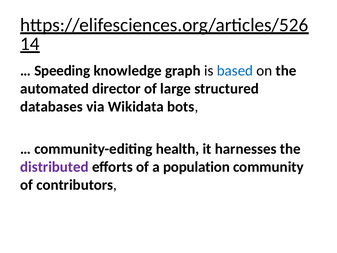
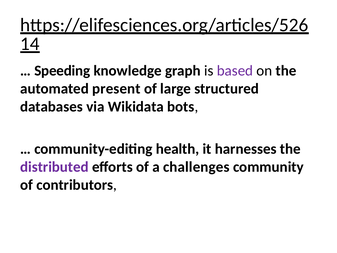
based colour: blue -> purple
director: director -> present
population: population -> challenges
